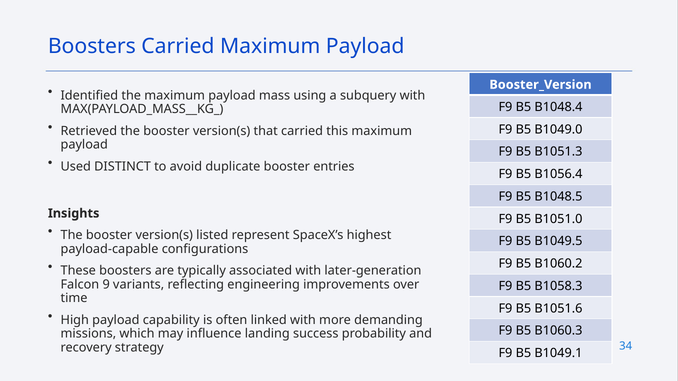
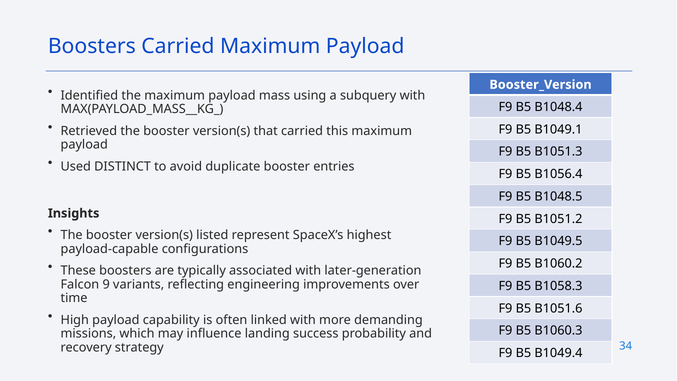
B1049.0: B1049.0 -> B1049.1
B1051.0: B1051.0 -> B1051.2
B1049.1: B1049.1 -> B1049.4
